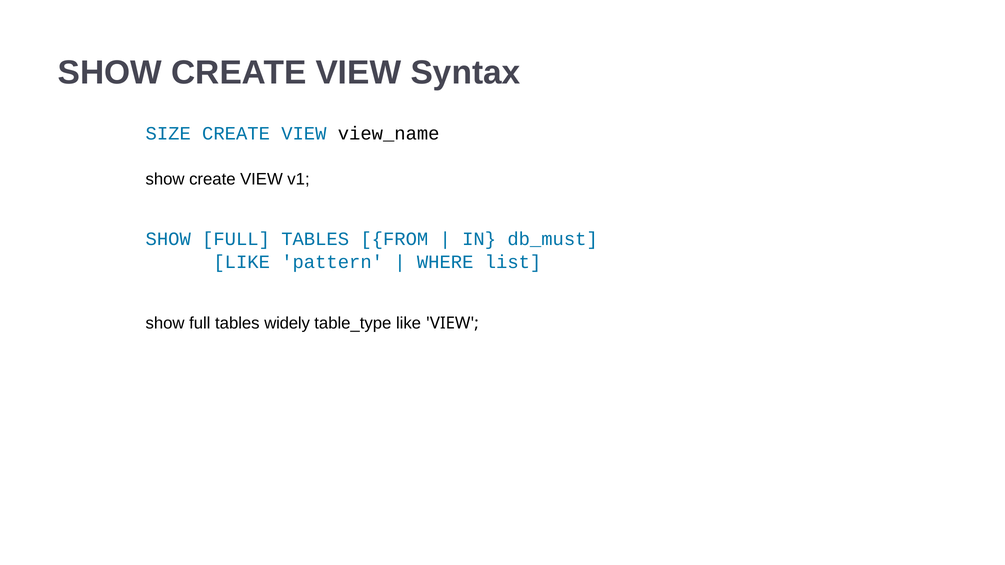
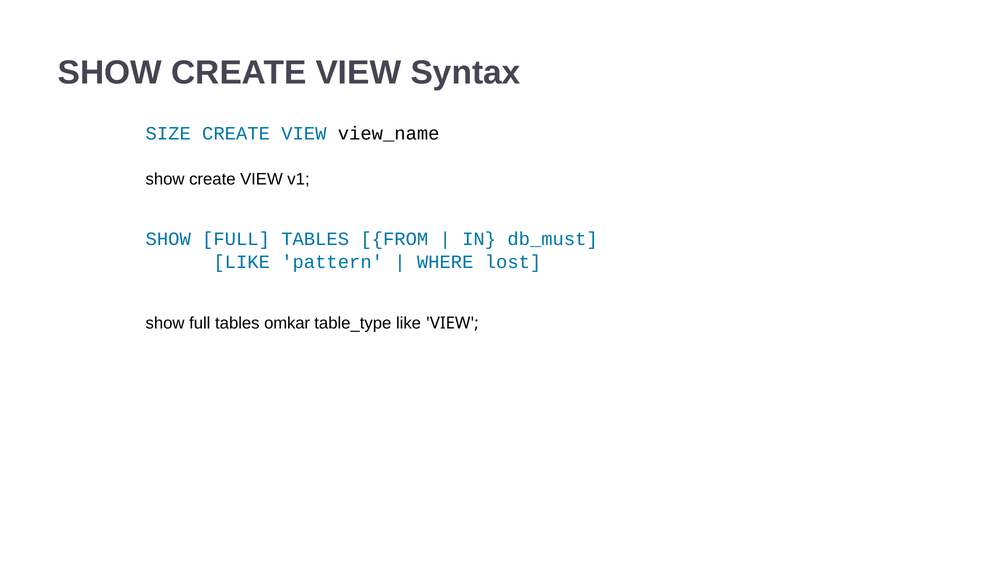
list: list -> lost
widely: widely -> omkar
